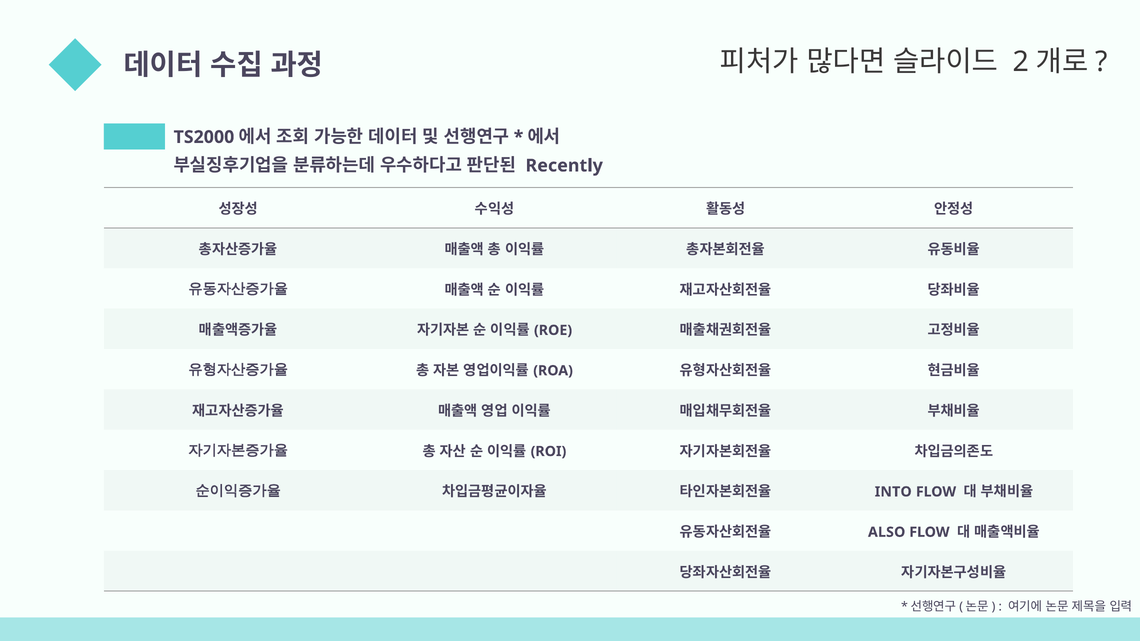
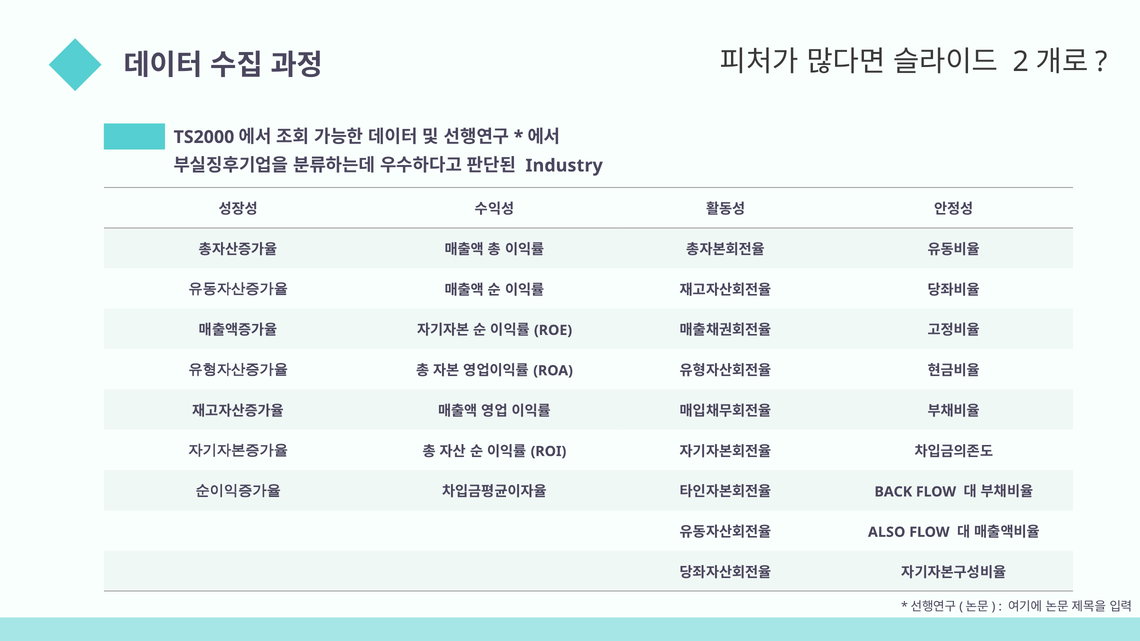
Recently: Recently -> Industry
INTO: INTO -> BACK
